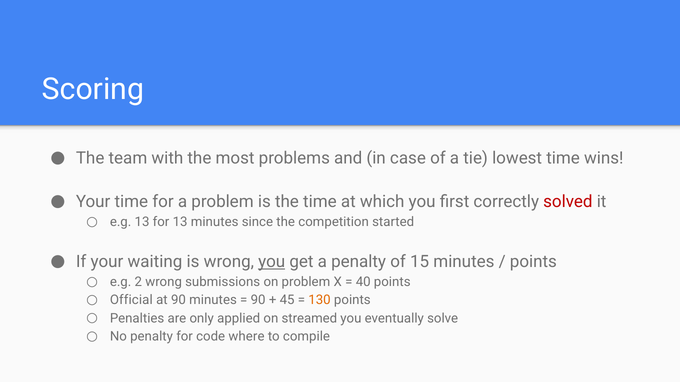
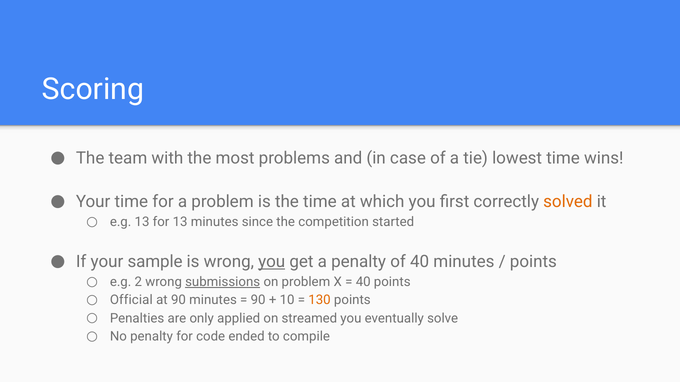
solved colour: red -> orange
waiting: waiting -> sample
of 15: 15 -> 40
submissions underline: none -> present
45: 45 -> 10
where: where -> ended
